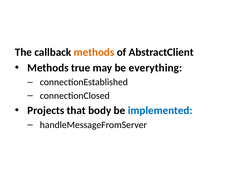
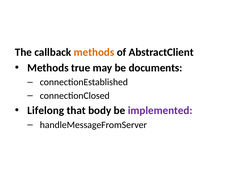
everything: everything -> documents
Projects: Projects -> Lifelong
implemented colour: blue -> purple
